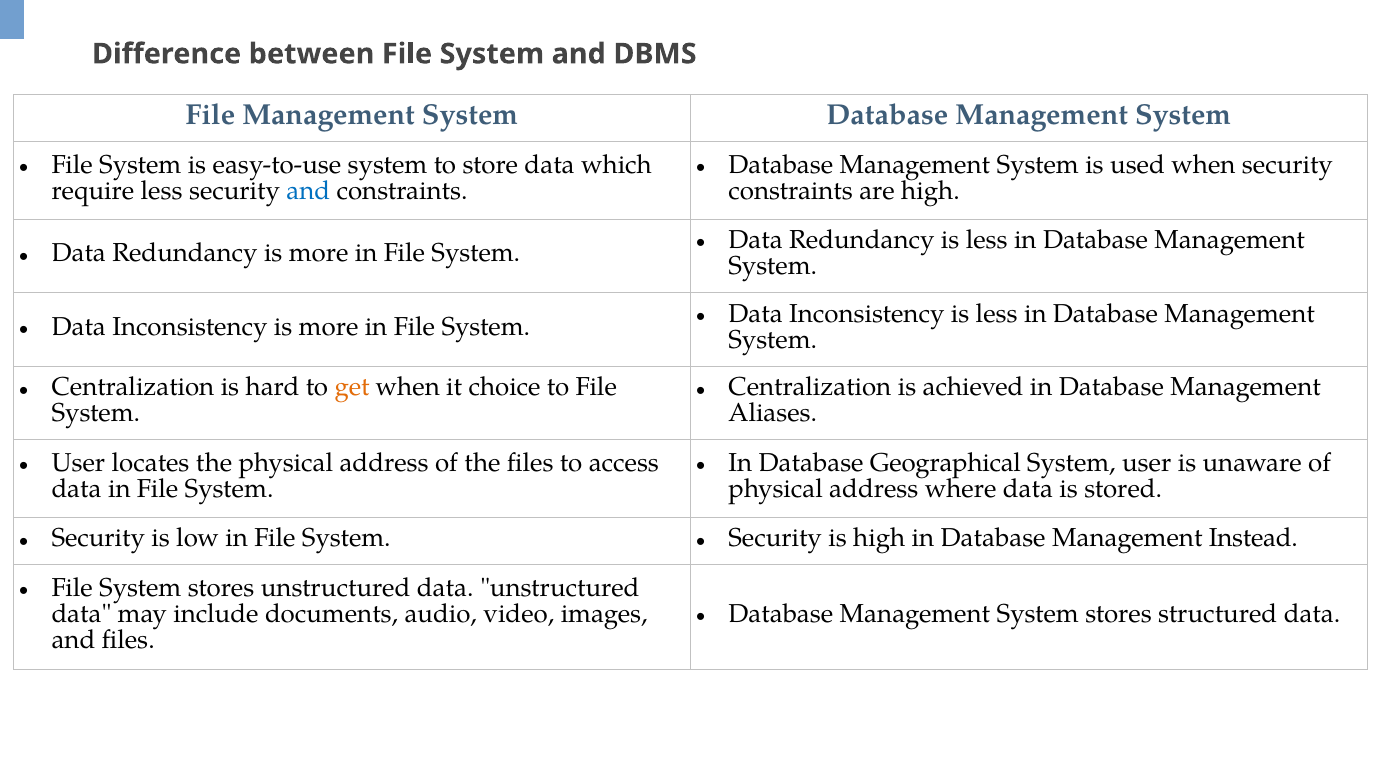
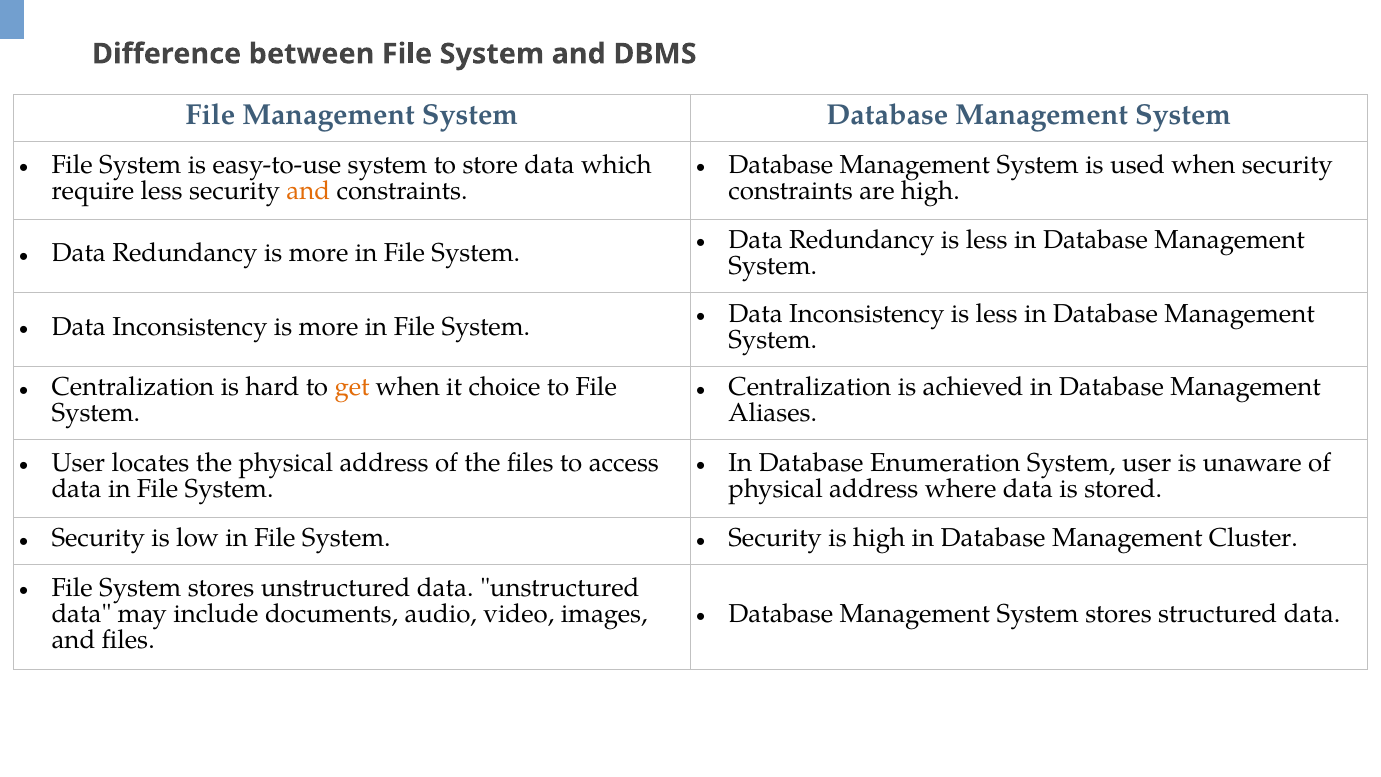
and at (308, 191) colour: blue -> orange
Geographical: Geographical -> Enumeration
Instead: Instead -> Cluster
